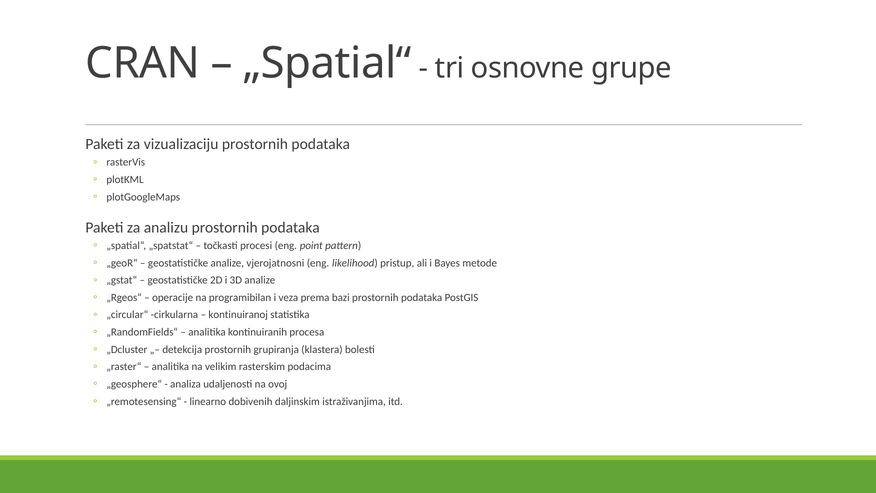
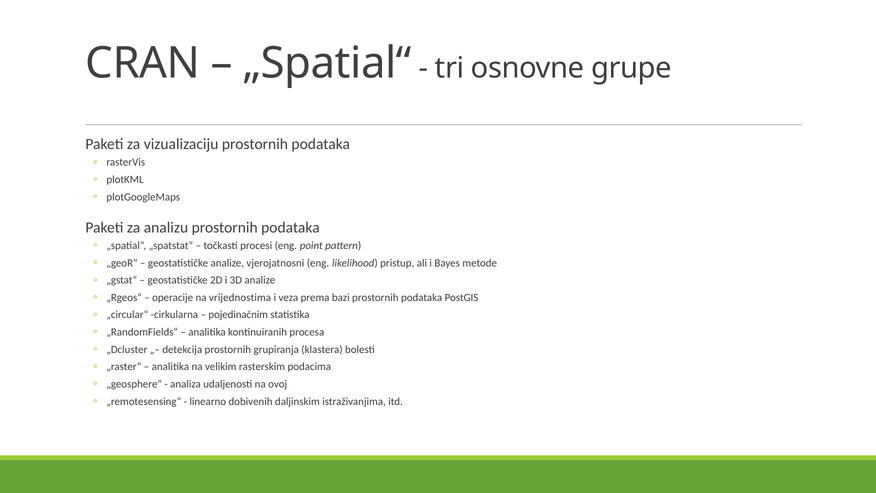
programibilan: programibilan -> vrijednostima
kontinuiranoj: kontinuiranoj -> pojedinačnim
